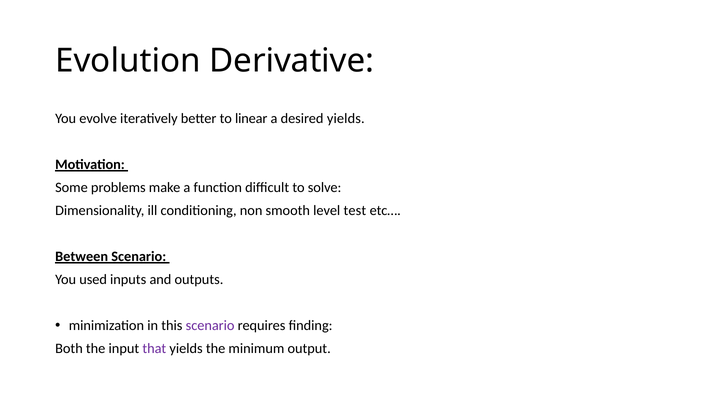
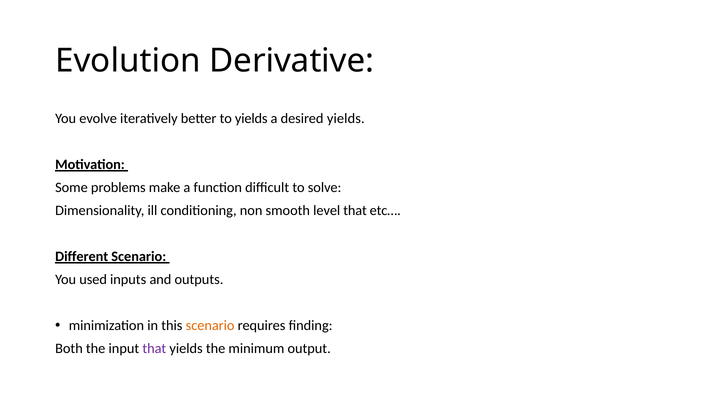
to linear: linear -> yields
level test: test -> that
Between: Between -> Different
scenario at (210, 326) colour: purple -> orange
